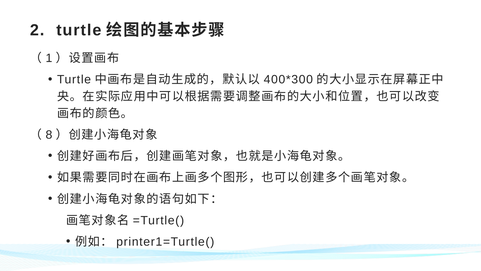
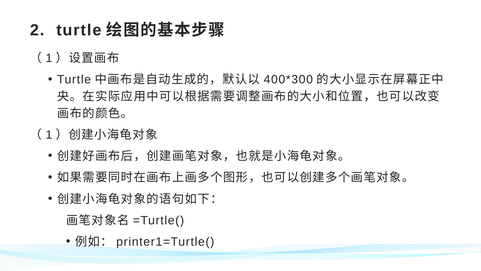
8 at (49, 135): 8 -> 1
